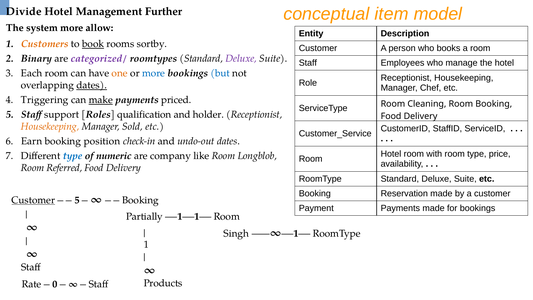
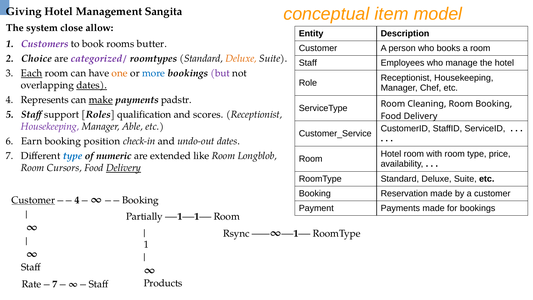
Divide: Divide -> Giving
Further: Further -> Sangita
system more: more -> close
Customers colour: orange -> purple
book underline: present -> none
sortby: sortby -> butter
Binary: Binary -> Choice
Deluxe at (241, 59) colour: purple -> orange
Each underline: none -> present
but colour: blue -> purple
Triggering: Triggering -> Represents
priced: priced -> padstr
holder: holder -> scores
Housekeeping at (50, 127) colour: orange -> purple
Sold: Sold -> Able
company: company -> extended
Referred: Referred -> Cursors
Delivery at (123, 168) underline: none -> present
5 at (77, 200): 5 -> 4
Singh: Singh -> Rsync
0 at (55, 284): 0 -> 7
